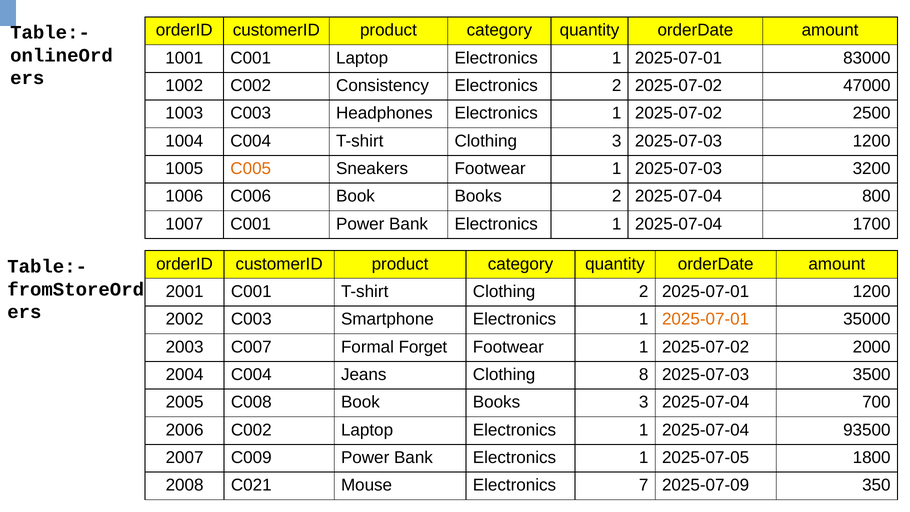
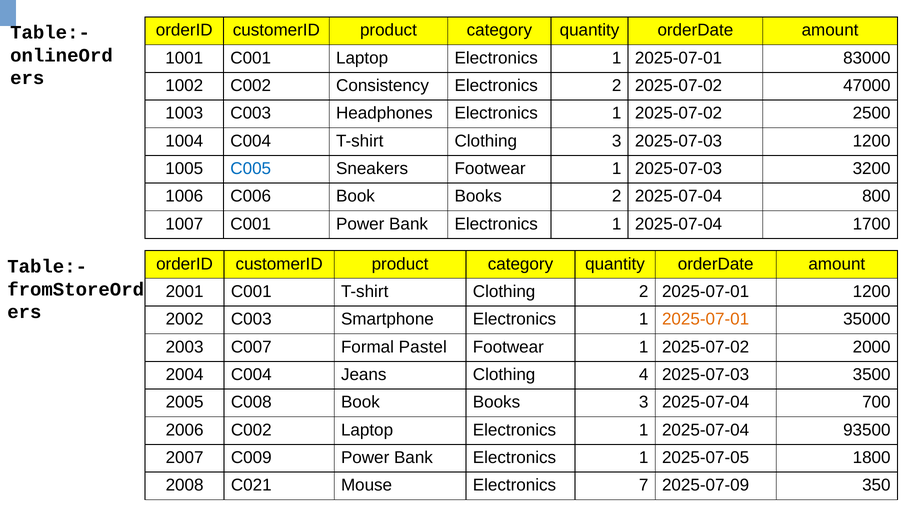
C005 colour: orange -> blue
Forget: Forget -> Pastel
8: 8 -> 4
